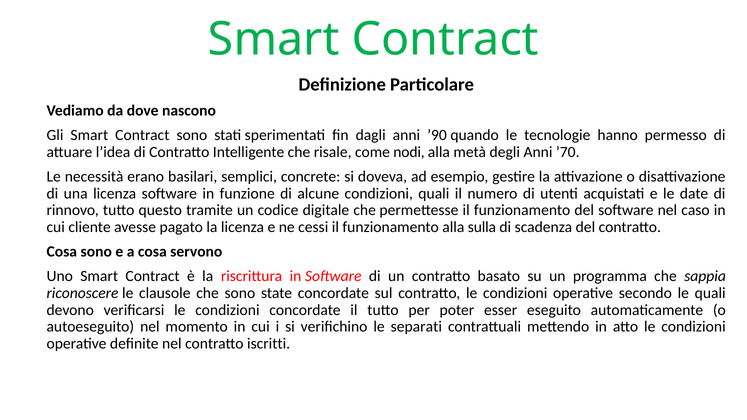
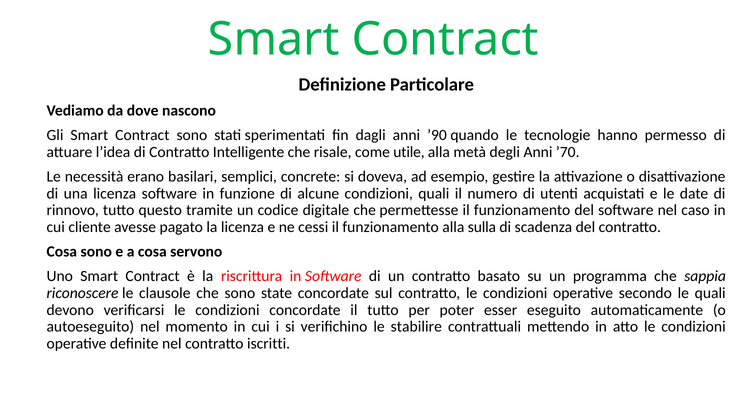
nodi: nodi -> utile
separati: separati -> stabilire
